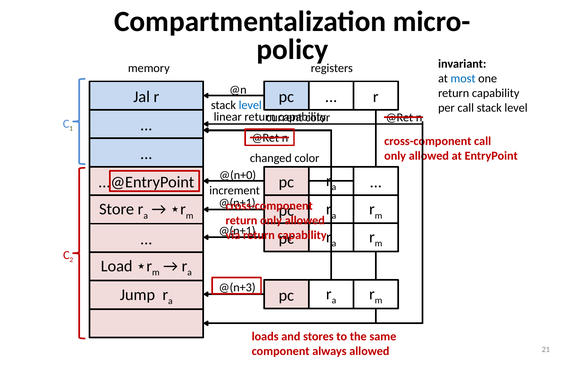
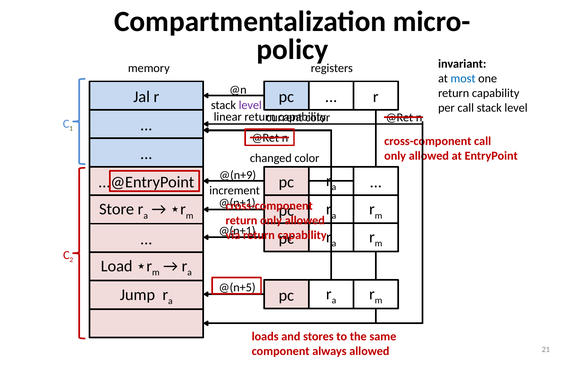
level at (250, 105) colour: blue -> purple
@(n+0: @(n+0 -> @(n+9
@(n+3: @(n+3 -> @(n+5
